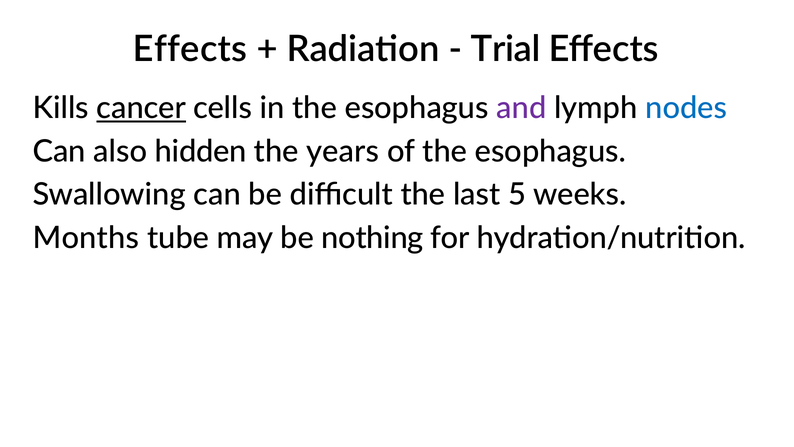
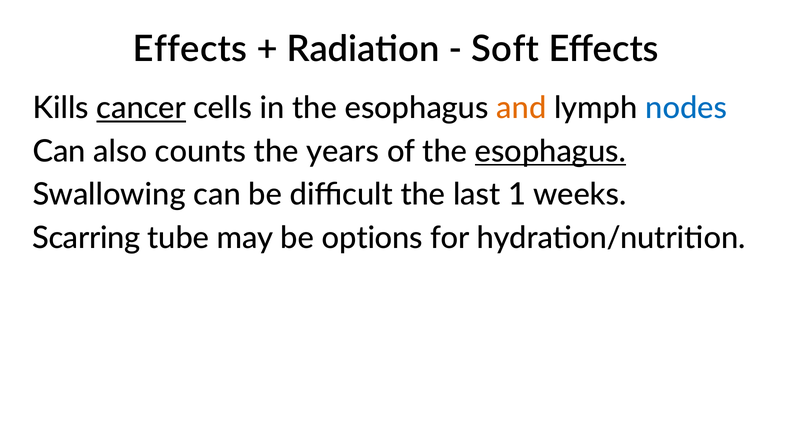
Trial: Trial -> Soft
and colour: purple -> orange
hidden: hidden -> counts
esophagus at (550, 151) underline: none -> present
5: 5 -> 1
Months: Months -> Scarring
nothing: nothing -> options
